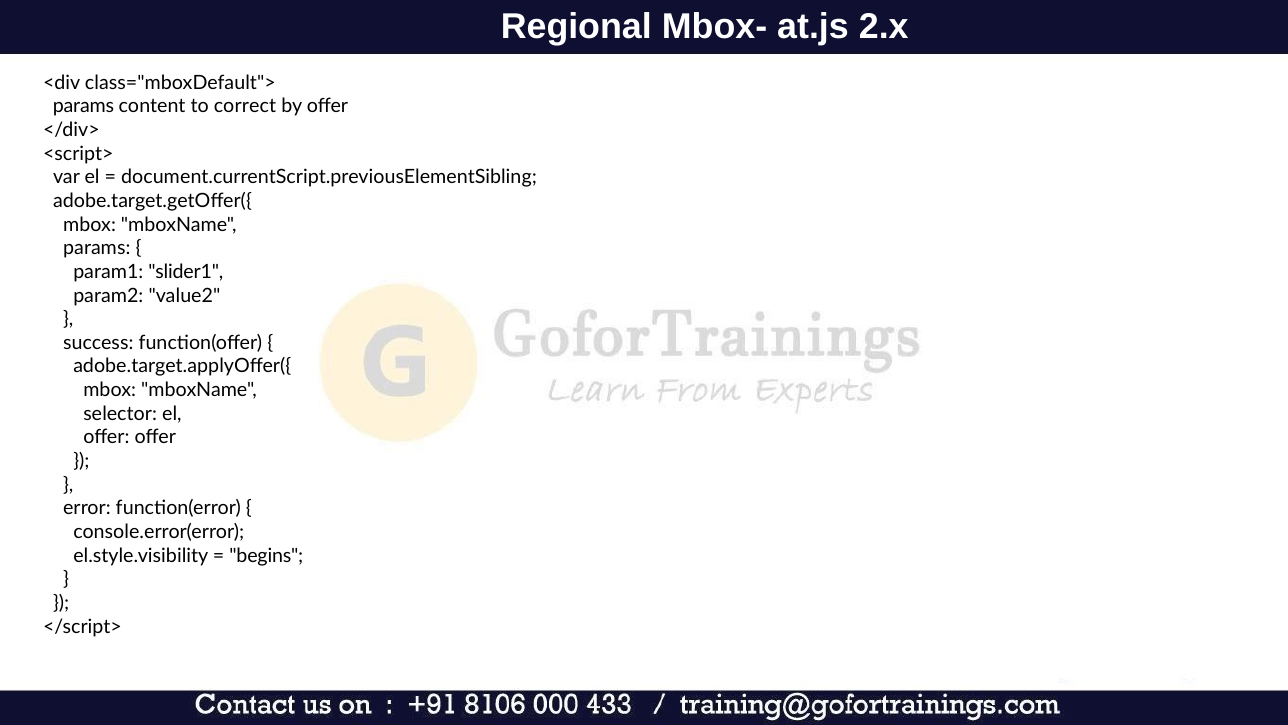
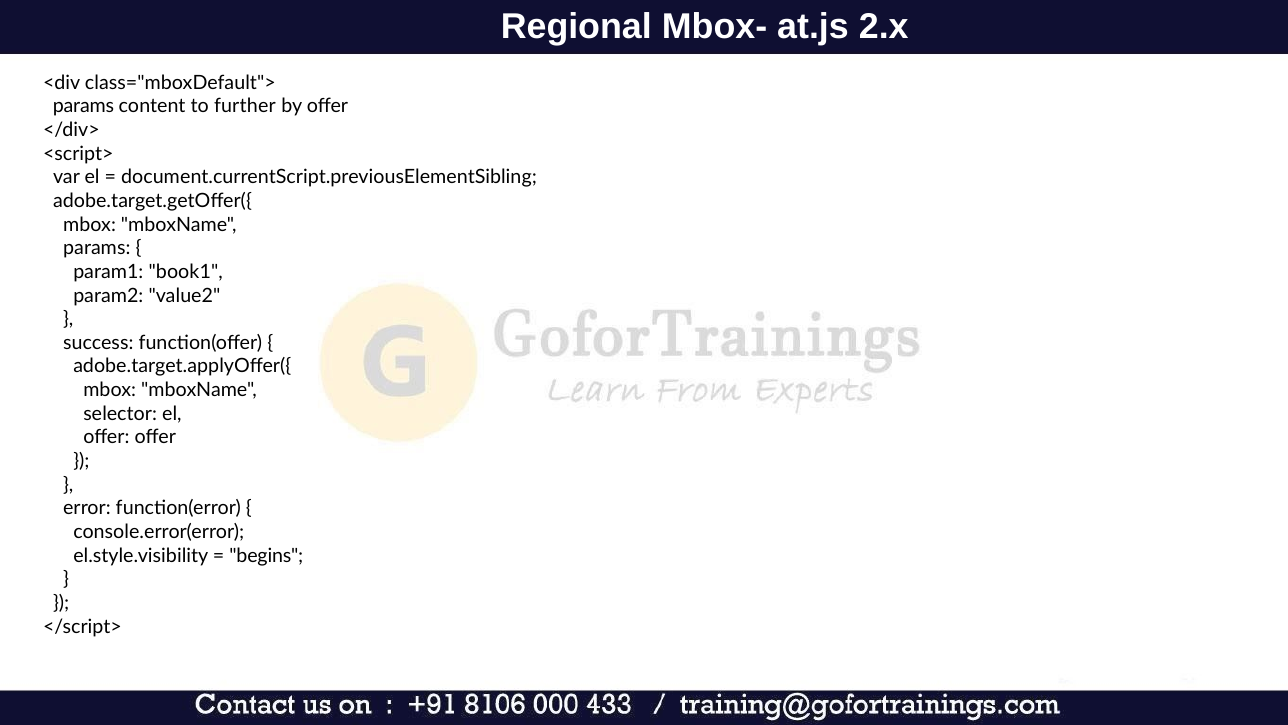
correct: correct -> further
slider1: slider1 -> book1
